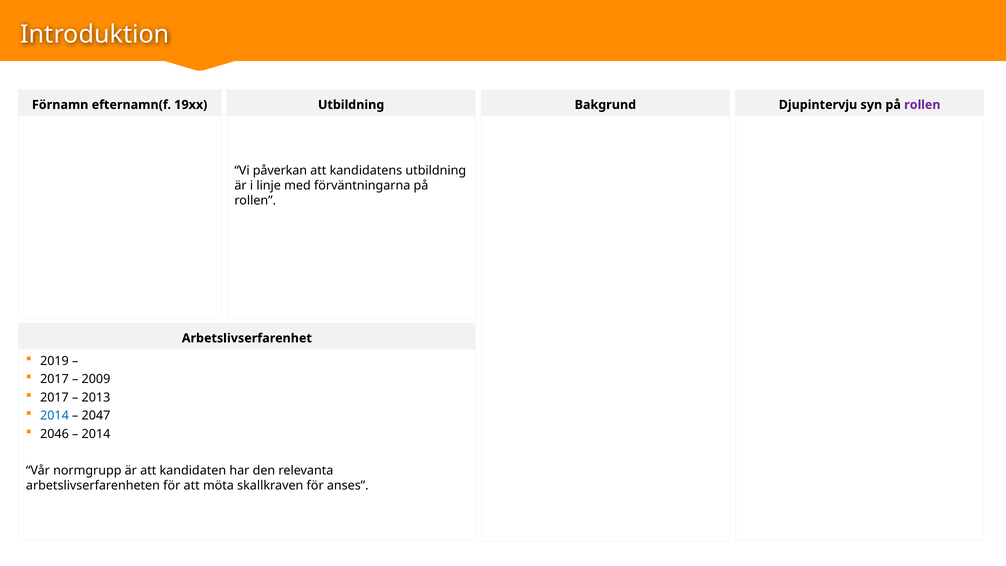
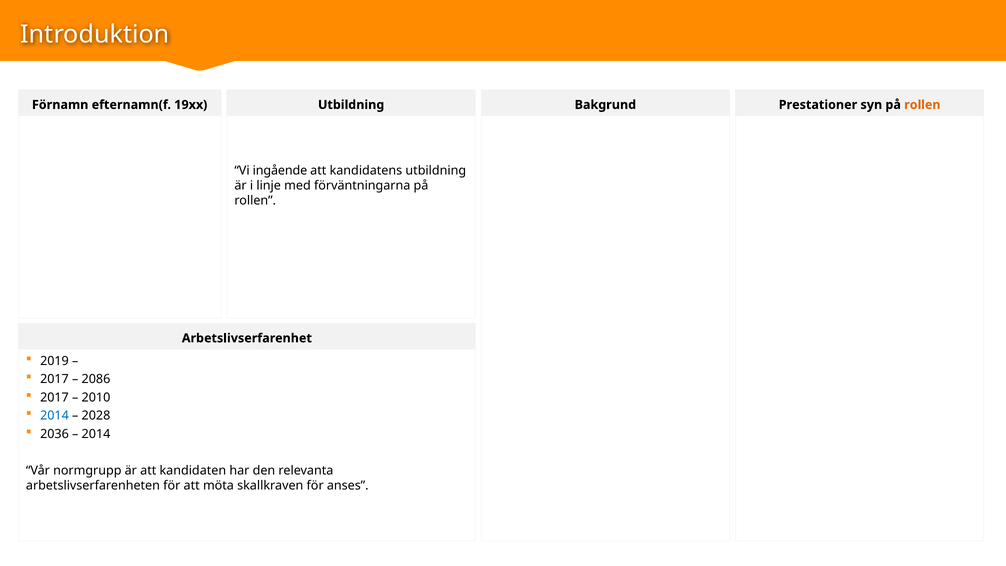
Djupintervju: Djupintervju -> Prestationer
rollen at (922, 105) colour: purple -> orange
påverkan: påverkan -> ingående
2009: 2009 -> 2086
2013: 2013 -> 2010
2047: 2047 -> 2028
2046: 2046 -> 2036
